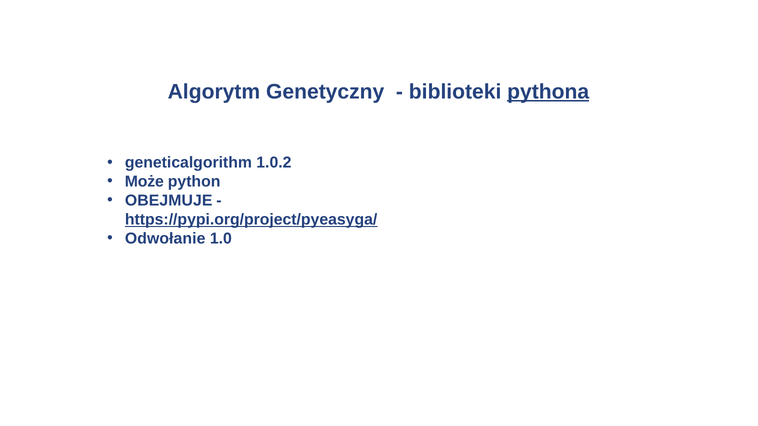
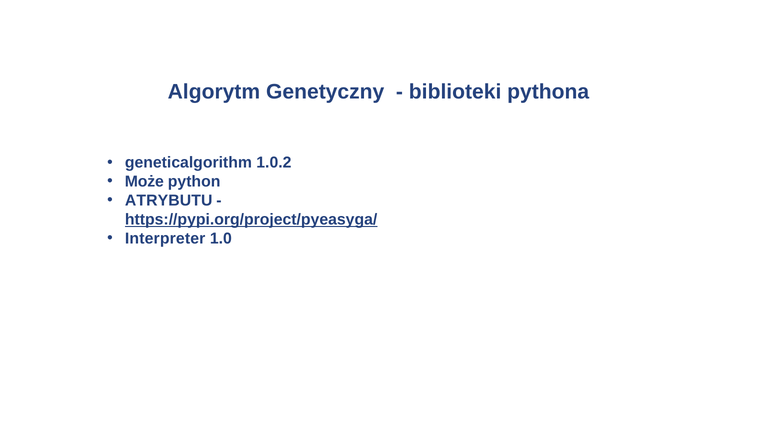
pythona underline: present -> none
OBEJMUJE: OBEJMUJE -> ATRYBUTU
Odwołanie: Odwołanie -> Interpreter
